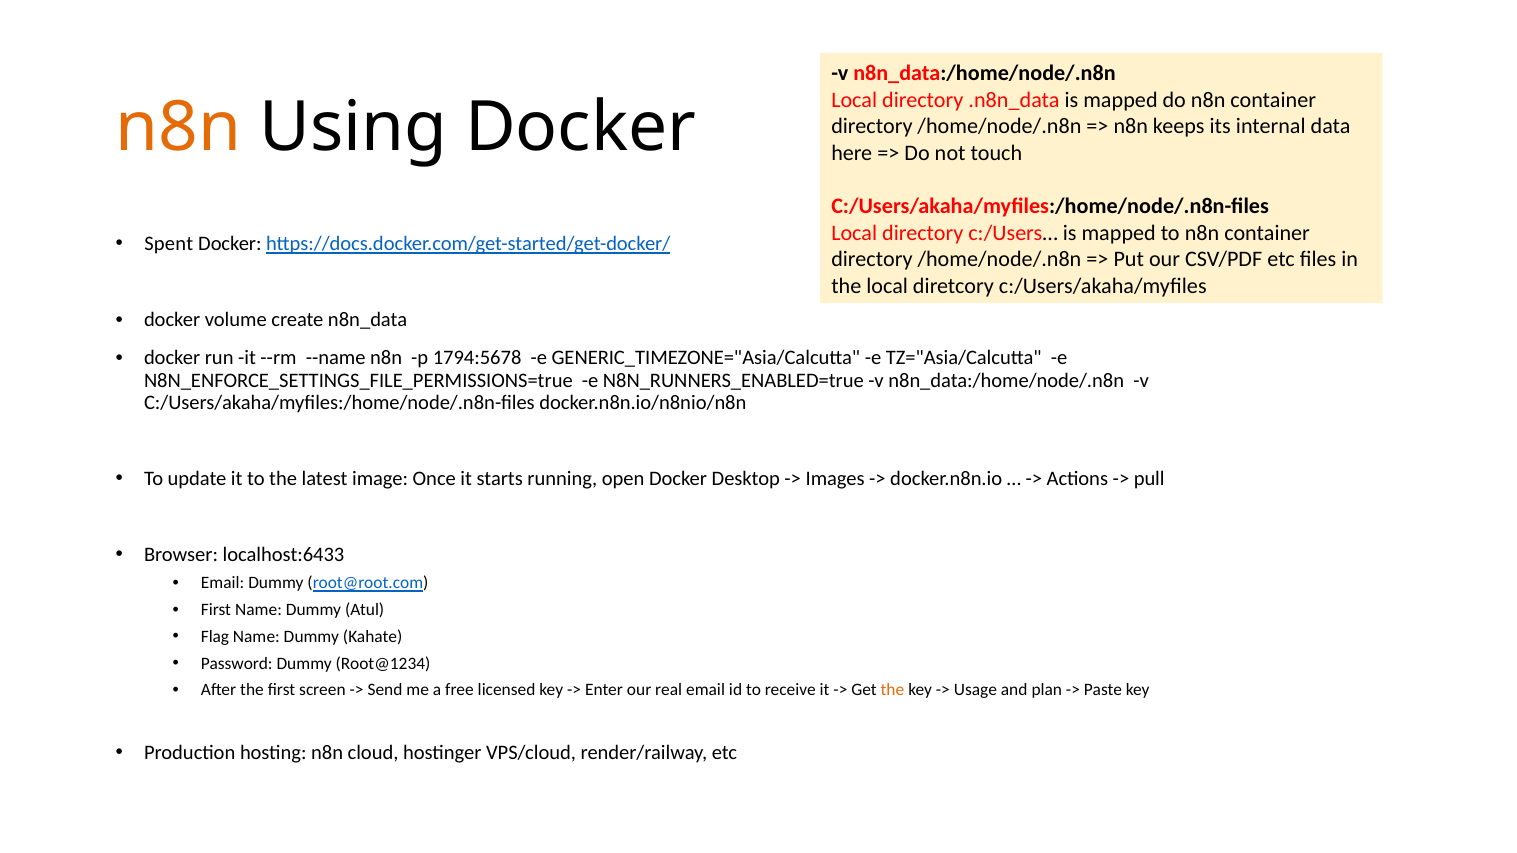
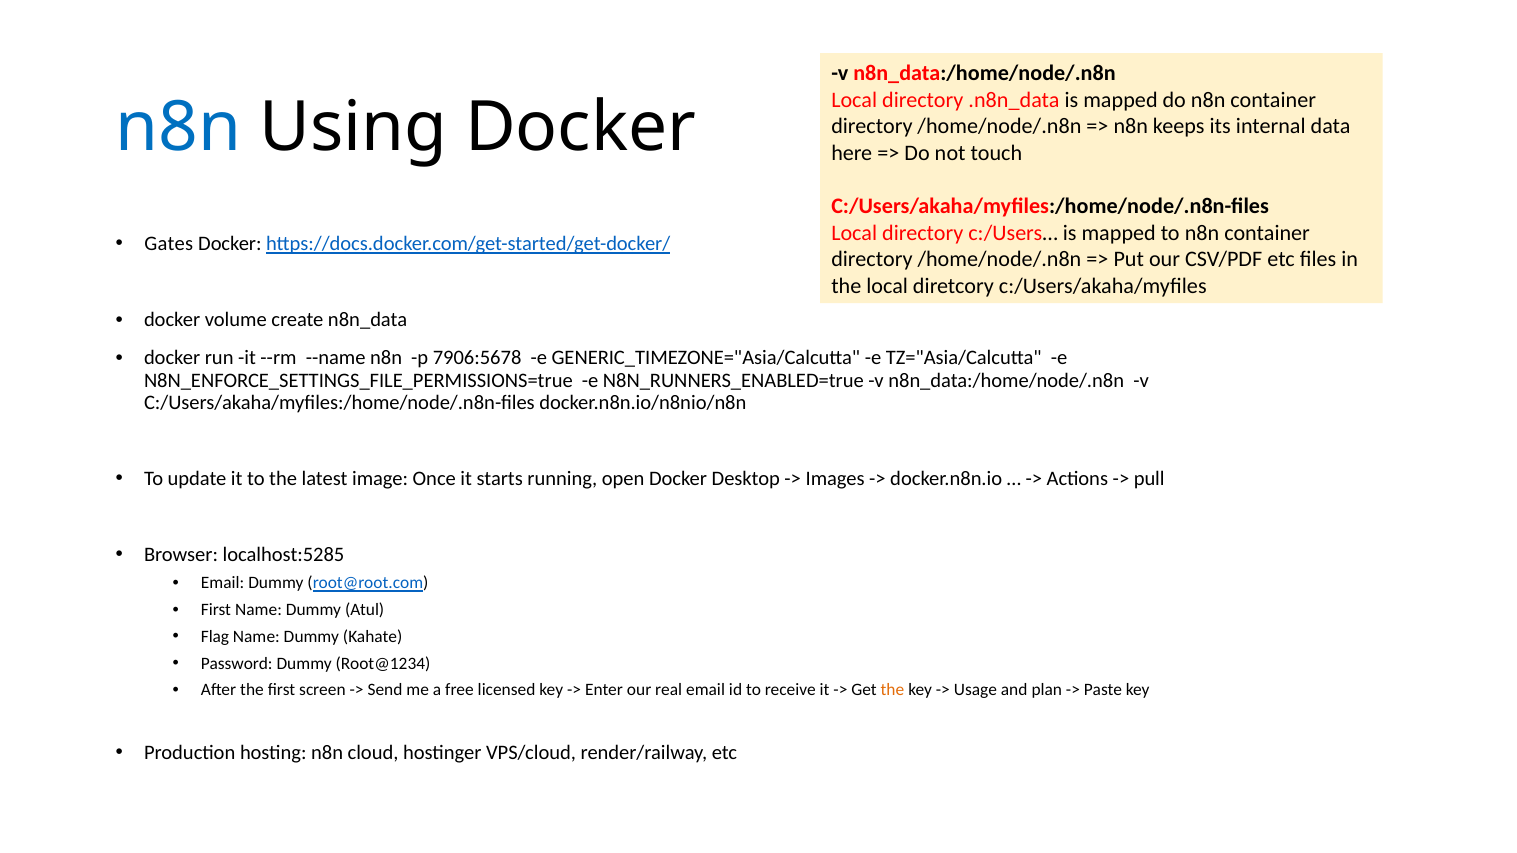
n8n at (178, 127) colour: orange -> blue
Spent: Spent -> Gates
1794:5678: 1794:5678 -> 7906:5678
localhost:6433: localhost:6433 -> localhost:5285
